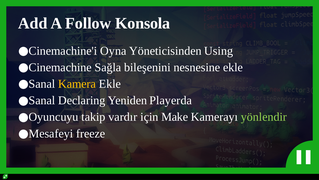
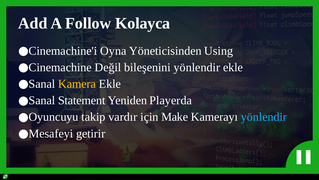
Konsola: Konsola -> Kolayca
Sağla: Sağla -> Değil
bileşenini nesnesine: nesnesine -> yönlendir
Declaring: Declaring -> Statement
yönlendir at (264, 117) colour: light green -> light blue
freeze: freeze -> getirir
